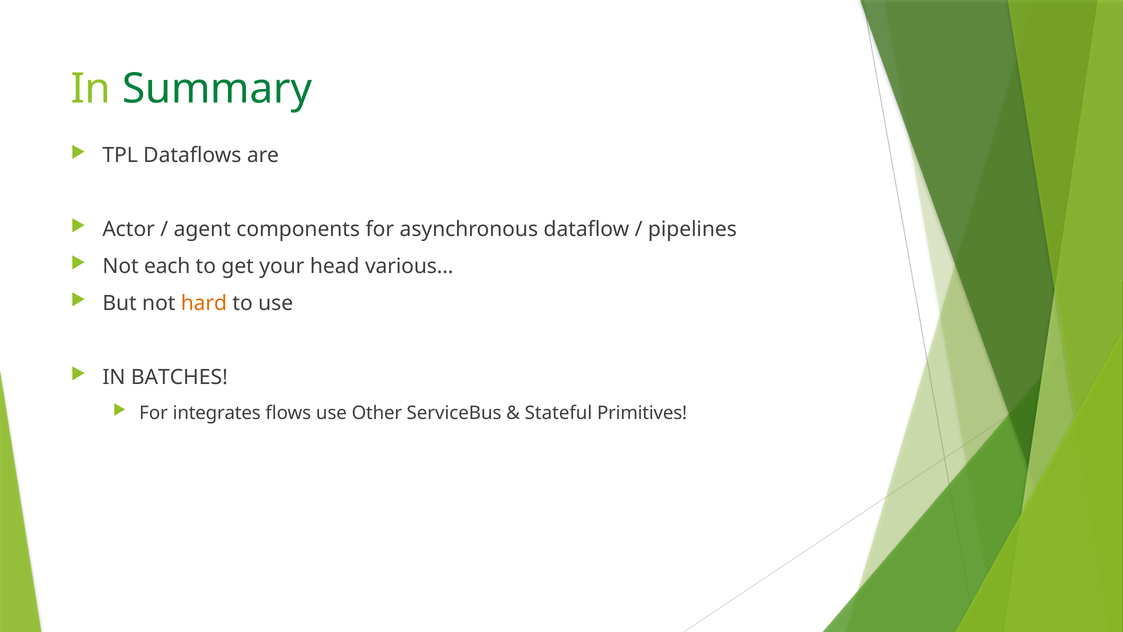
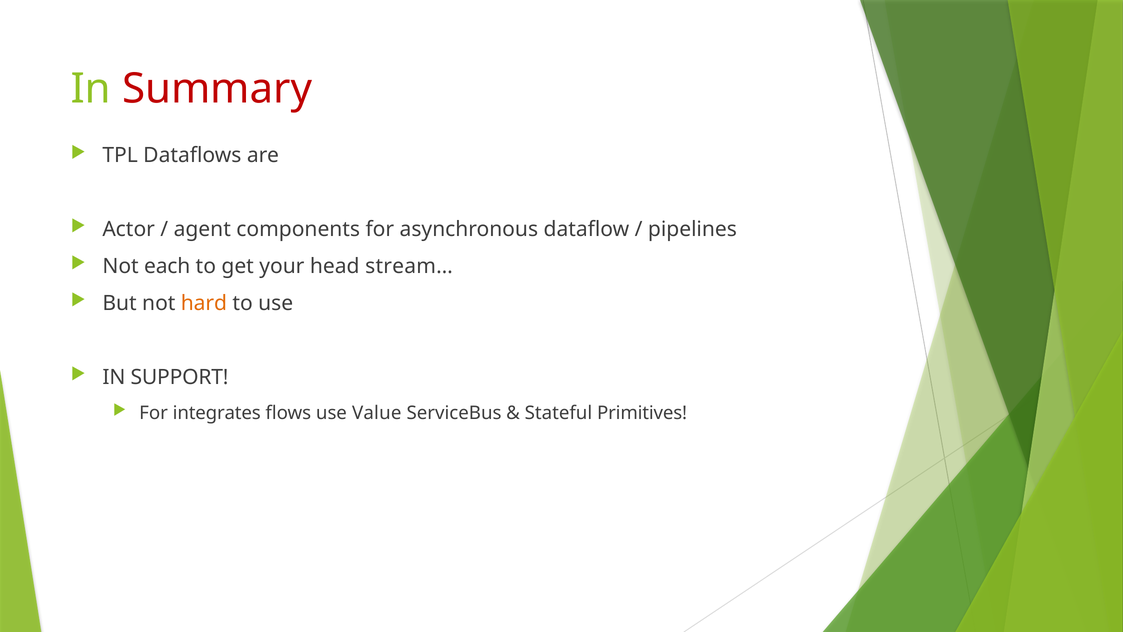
Summary colour: green -> red
various…: various… -> stream…
BATCHES: BATCHES -> SUPPORT
Other: Other -> Value
